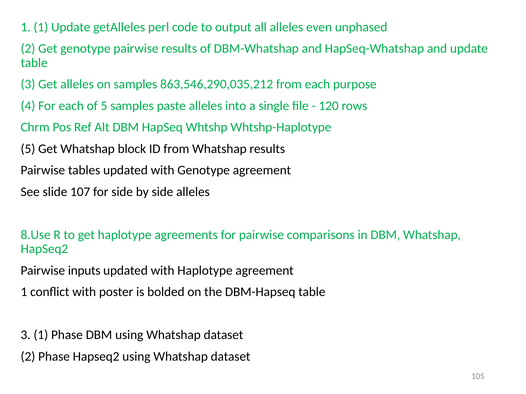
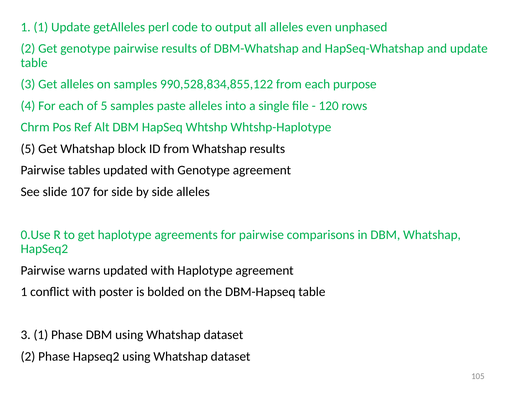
863,546,290,035,212: 863,546,290,035,212 -> 990,528,834,855,122
8.Use: 8.Use -> 0.Use
inputs: inputs -> warns
